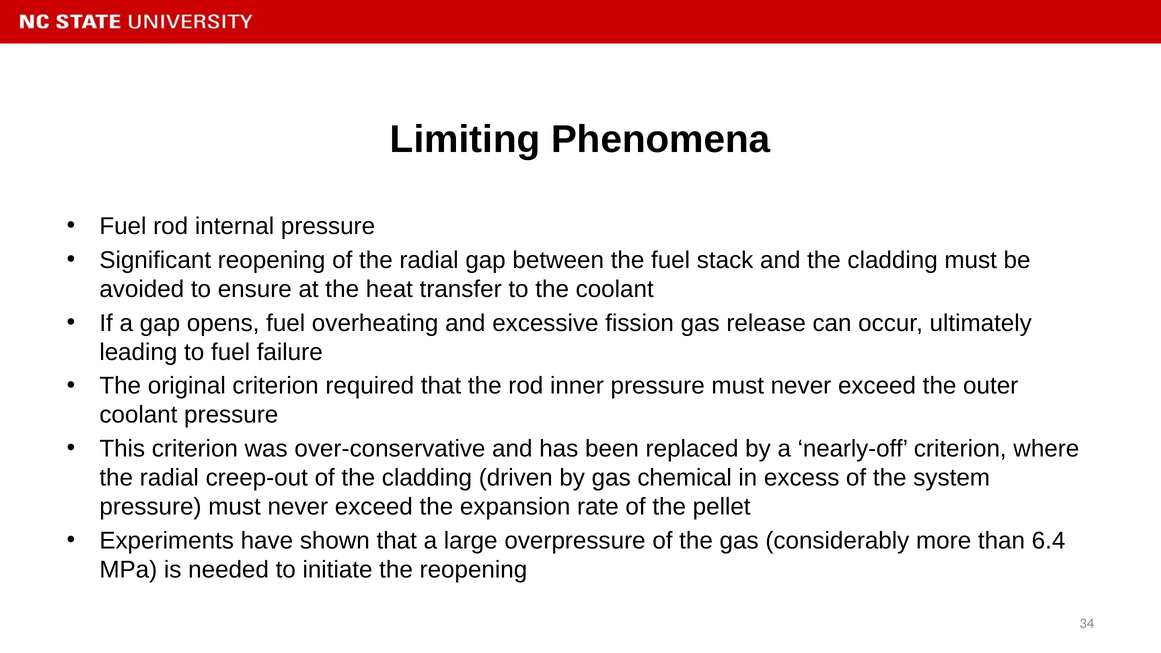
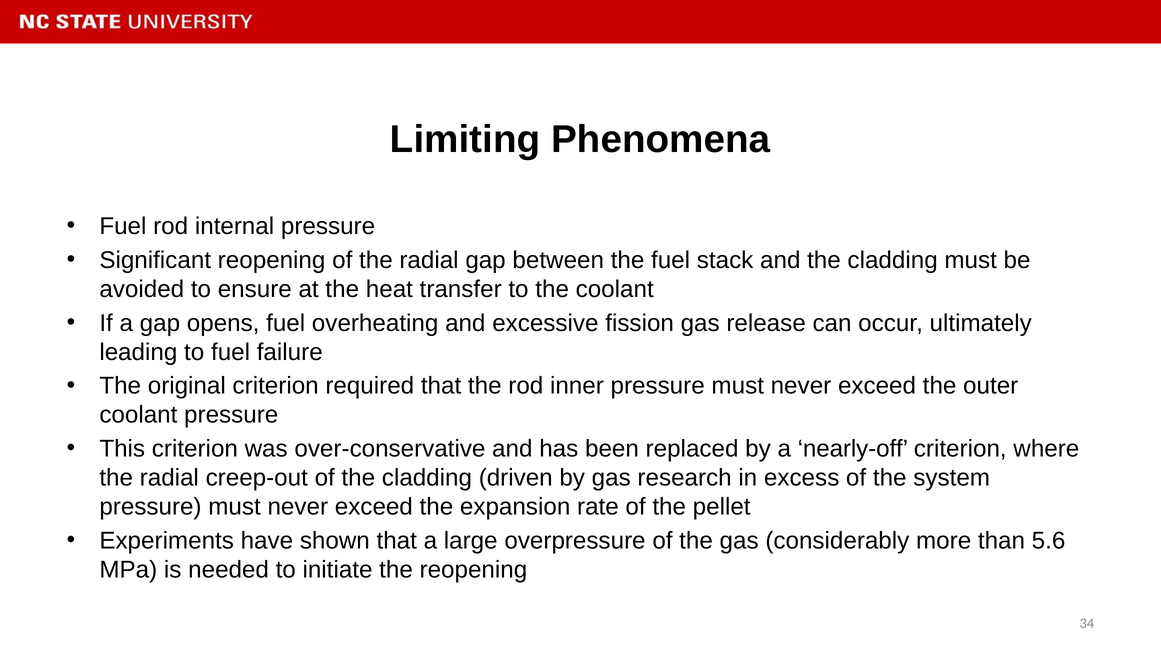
chemical: chemical -> research
6.4: 6.4 -> 5.6
